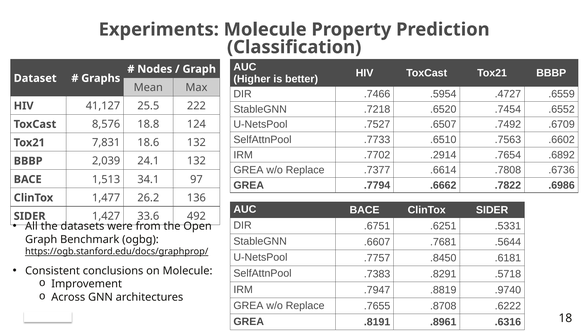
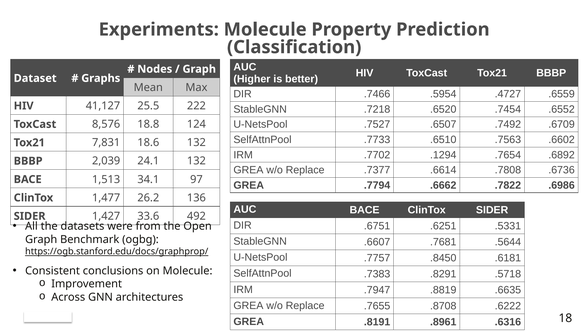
.2914: .2914 -> .1294
.9740: .9740 -> .6635
